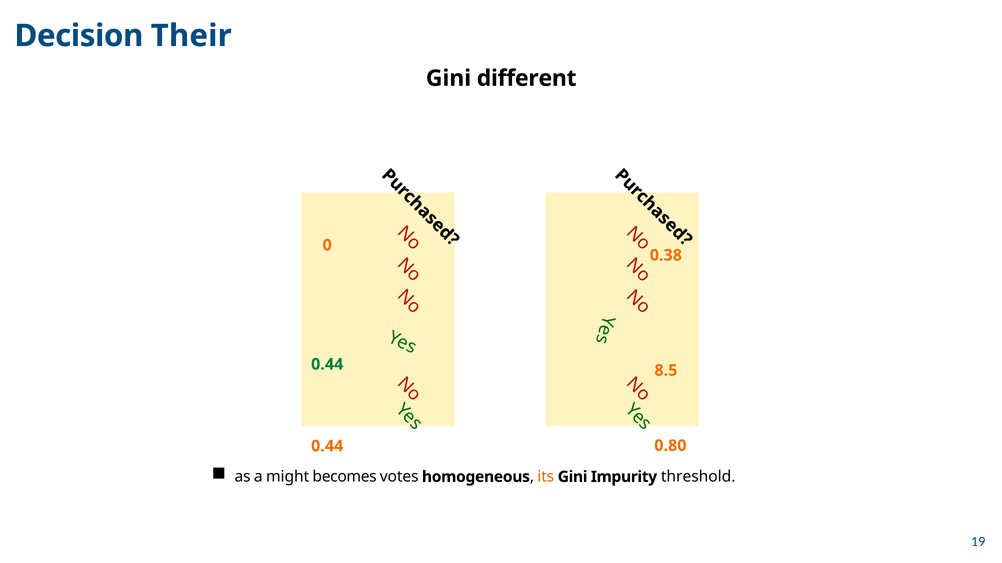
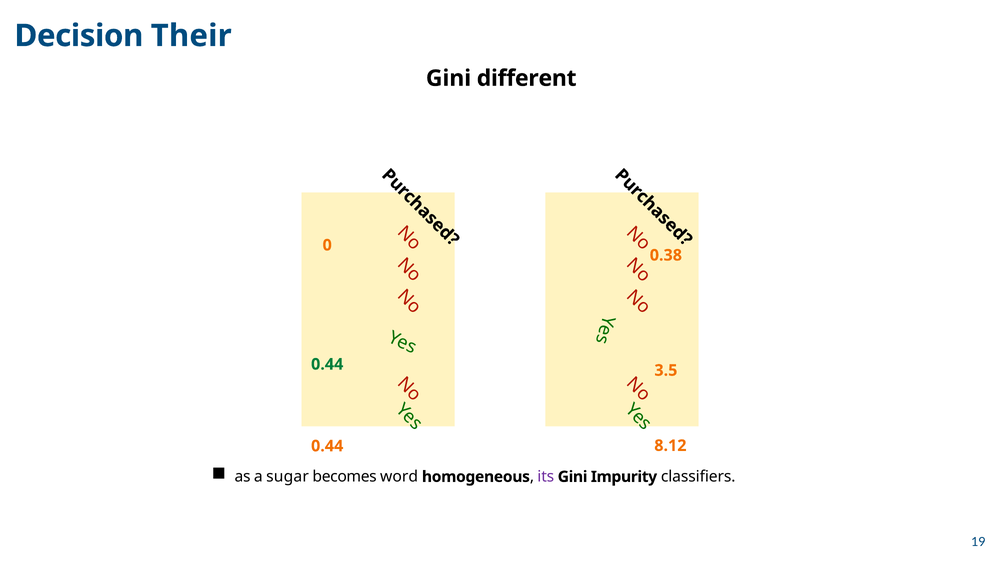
8.5: 8.5 -> 3.5
0.80: 0.80 -> 8.12
might: might -> sugar
votes: votes -> word
its colour: orange -> purple
threshold: threshold -> classifiers
